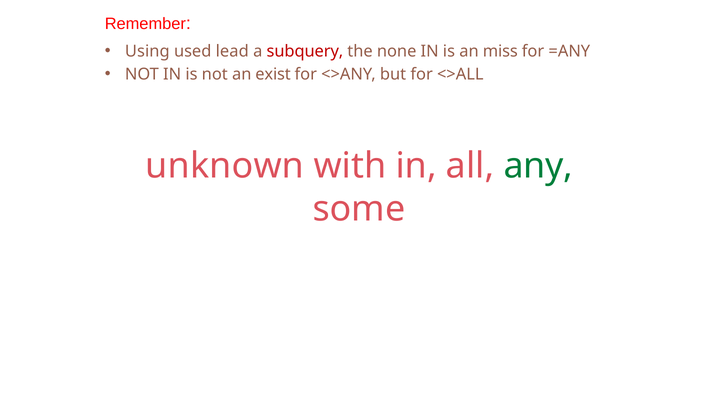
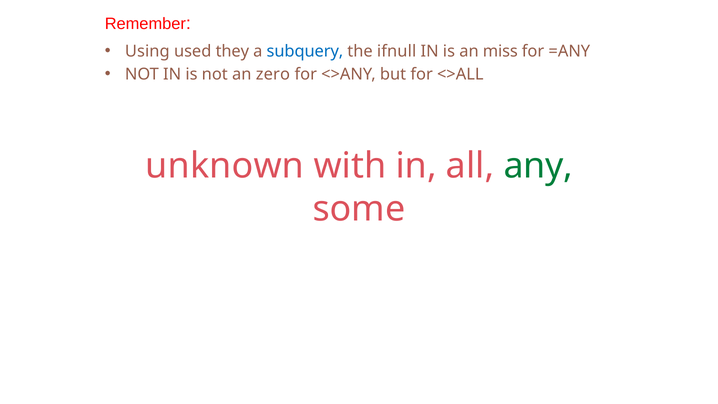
lead: lead -> they
subquery colour: red -> blue
none: none -> ifnull
exist: exist -> zero
